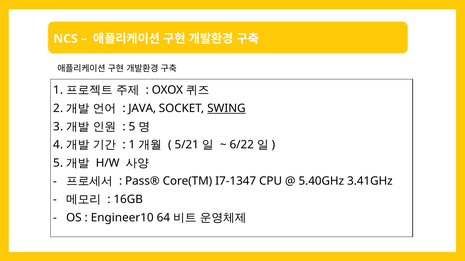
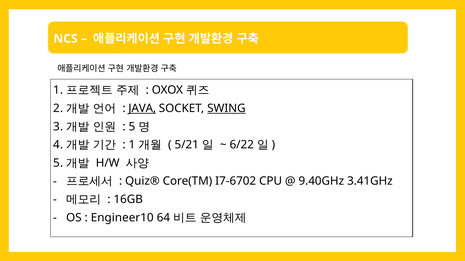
JAVA underline: none -> present
Pass®: Pass® -> Quiz®
I7-1347: I7-1347 -> I7-6702
5.40GHz: 5.40GHz -> 9.40GHz
